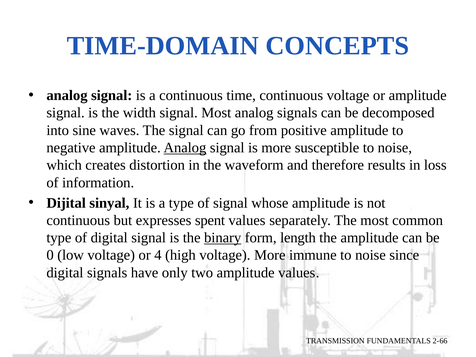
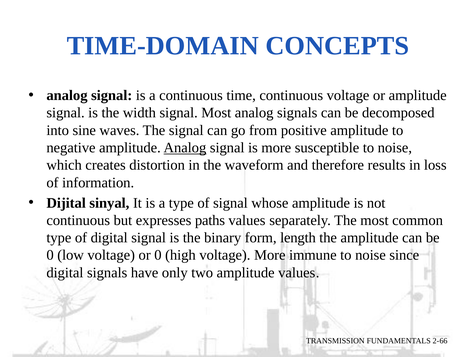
spent: spent -> paths
binary underline: present -> none
or 4: 4 -> 0
